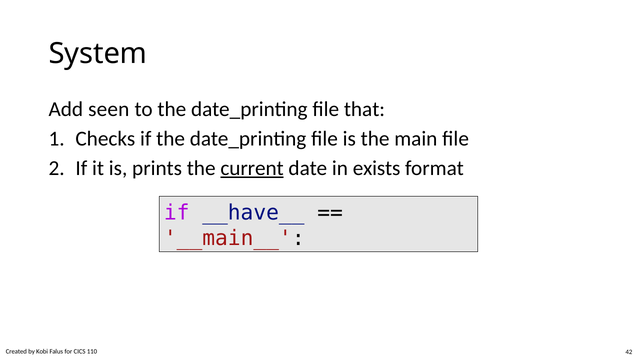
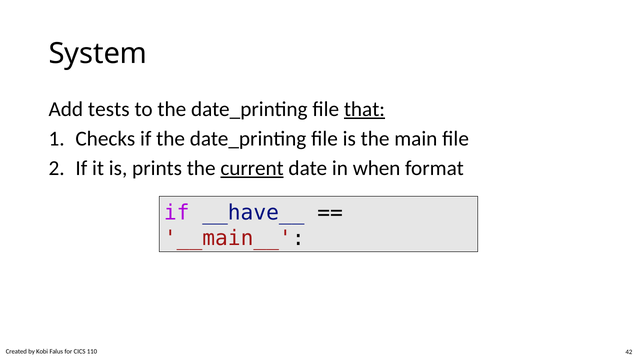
seen: seen -> tests
that underline: none -> present
exists: exists -> when
